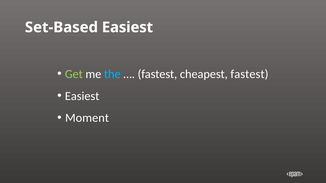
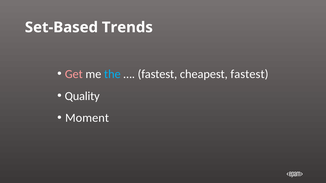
Set-Based Easiest: Easiest -> Trends
Get colour: light green -> pink
Easiest at (82, 96): Easiest -> Quality
